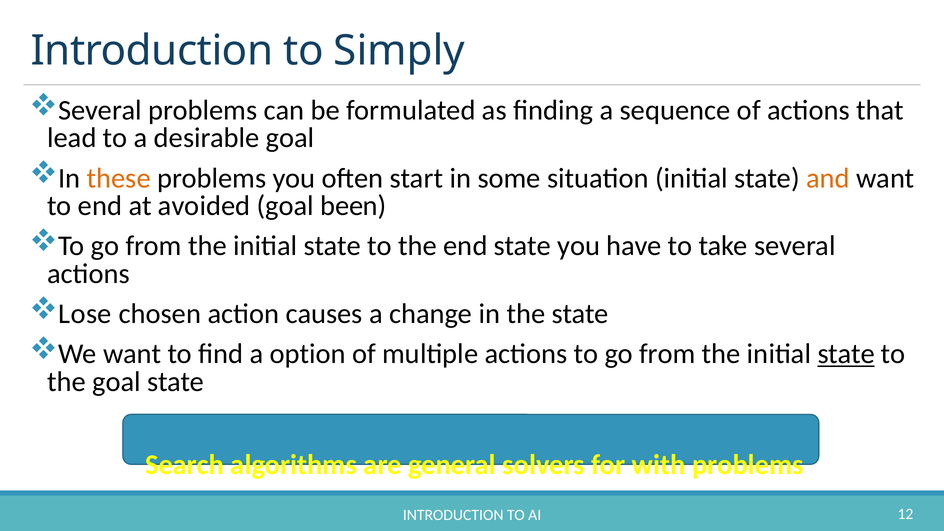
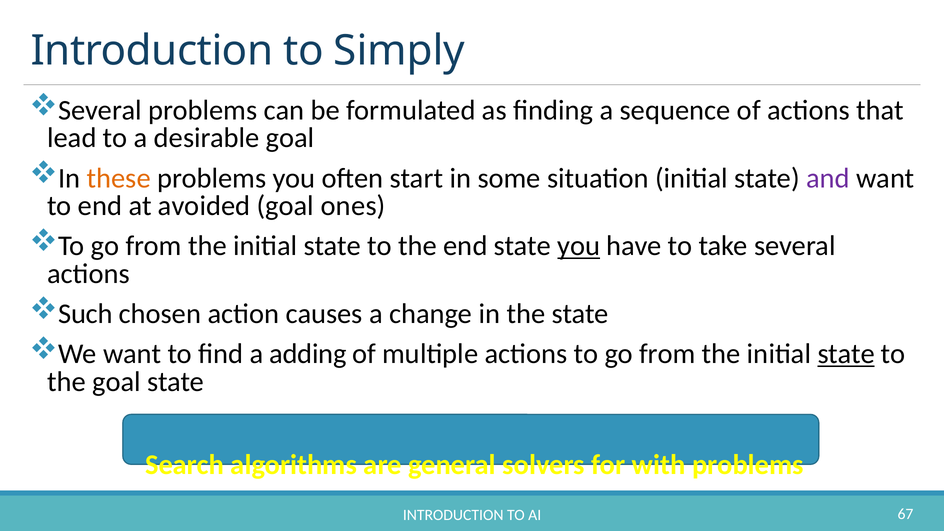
and colour: orange -> purple
been: been -> ones
you at (579, 246) underline: none -> present
Lose: Lose -> Such
option: option -> adding
12: 12 -> 67
